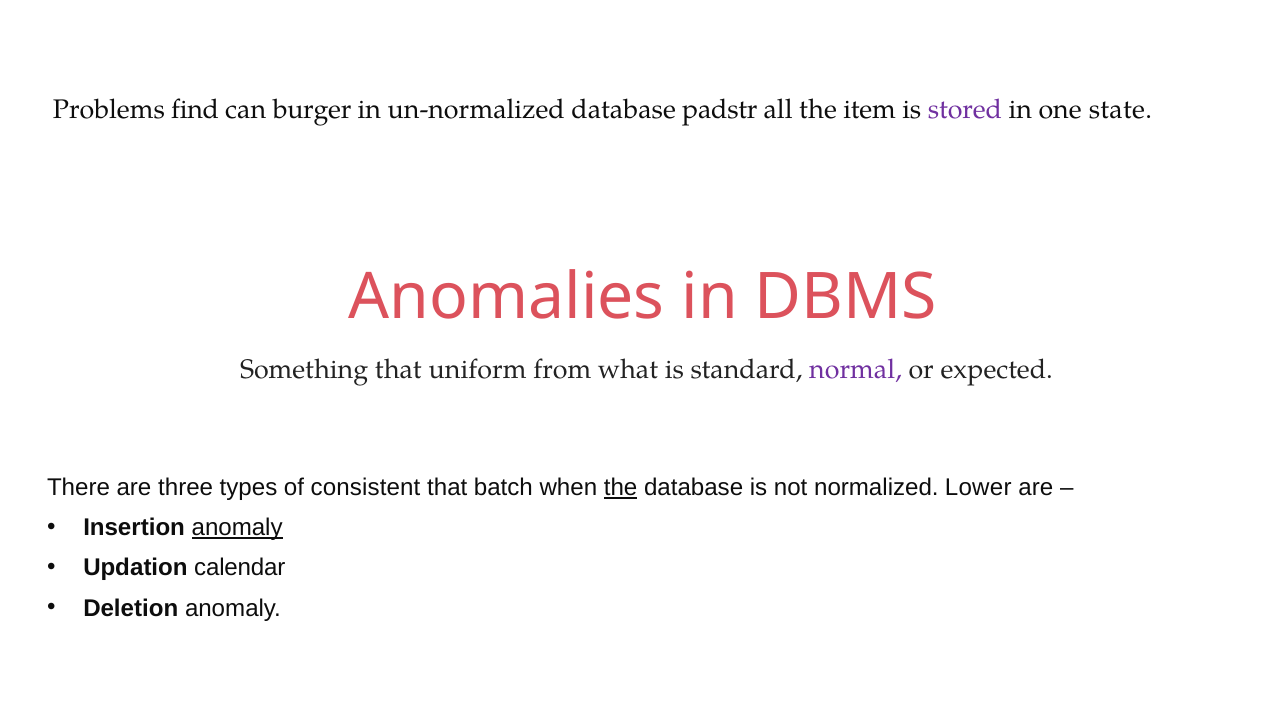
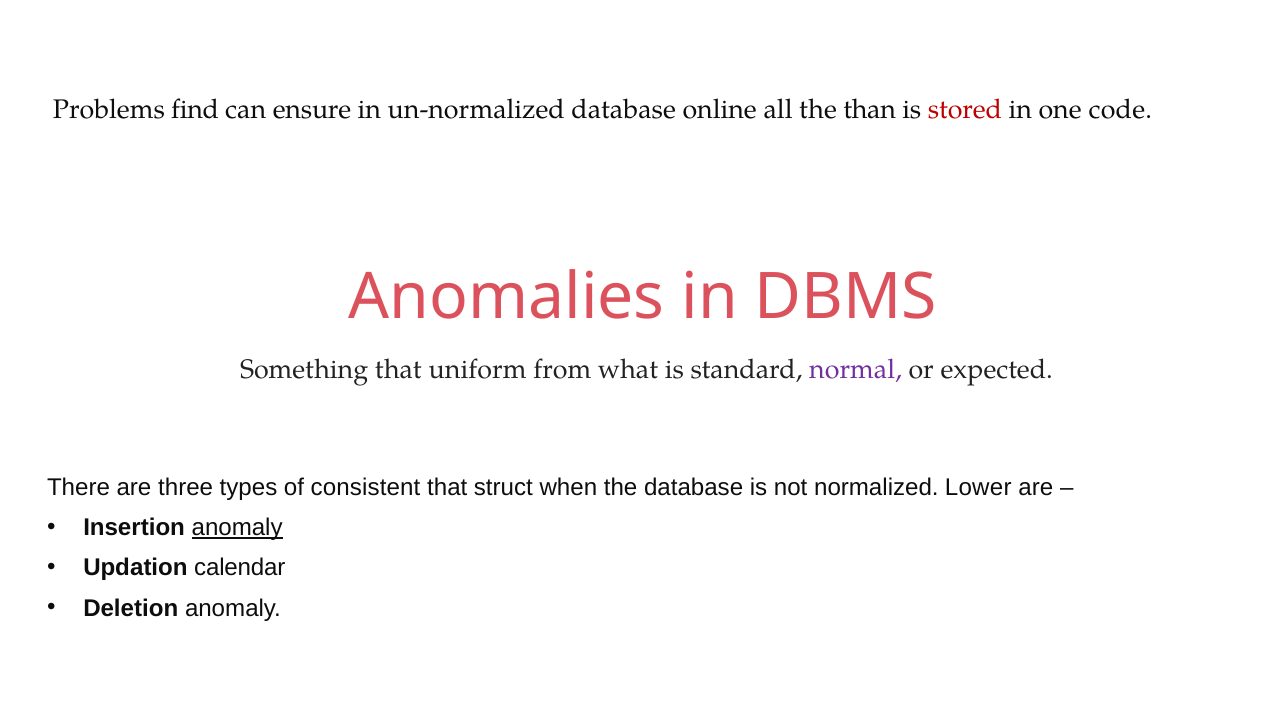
burger: burger -> ensure
padstr: padstr -> online
item: item -> than
stored colour: purple -> red
state: state -> code
batch: batch -> struct
the at (621, 487) underline: present -> none
